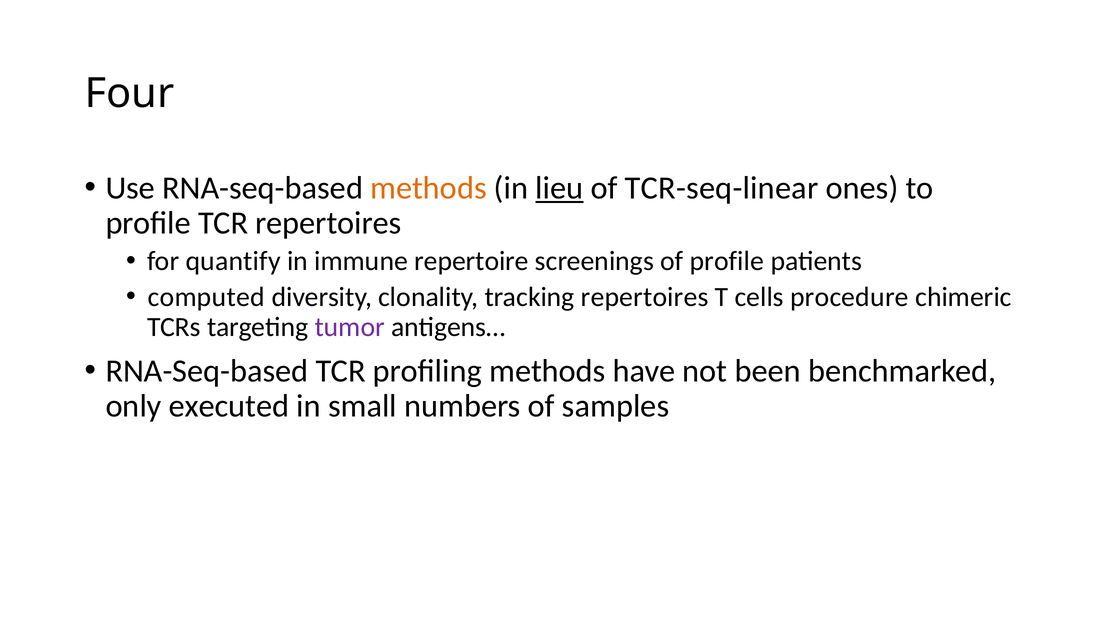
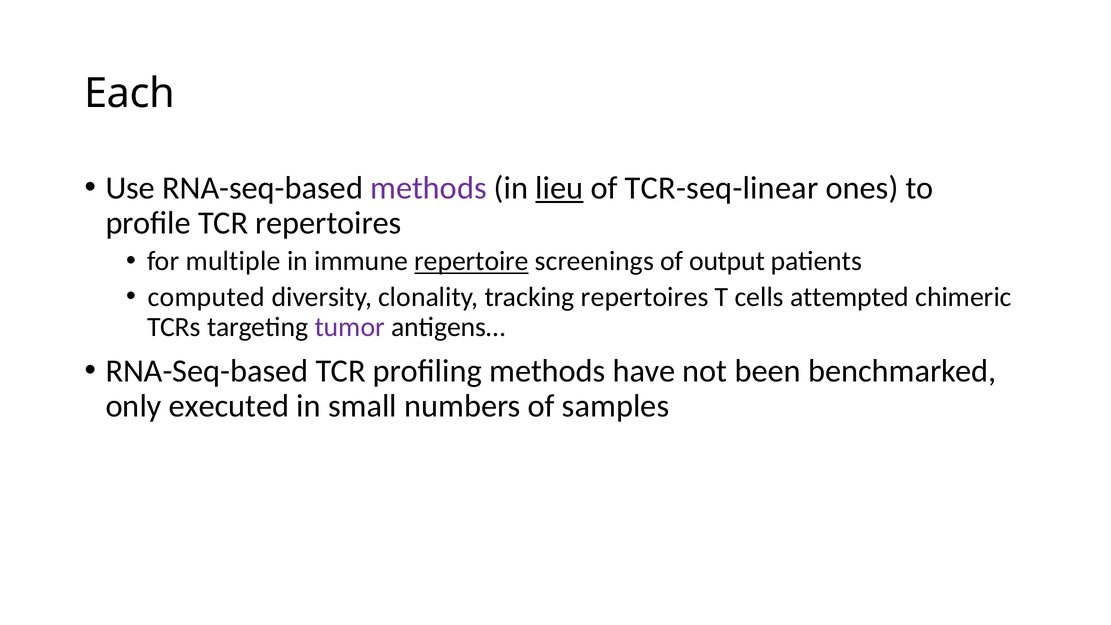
Four: Four -> Each
methods at (428, 188) colour: orange -> purple
quantify: quantify -> multiple
repertoire underline: none -> present
of profile: profile -> output
procedure: procedure -> attempted
